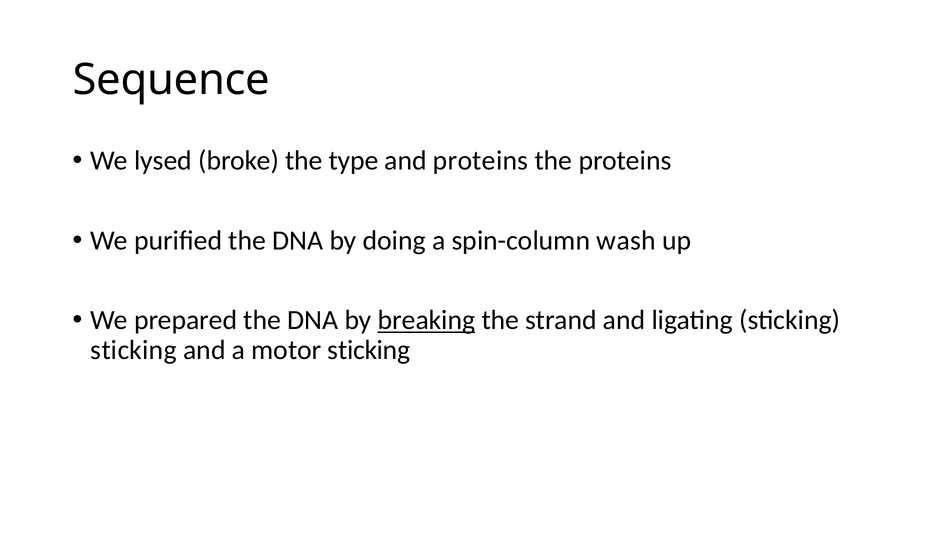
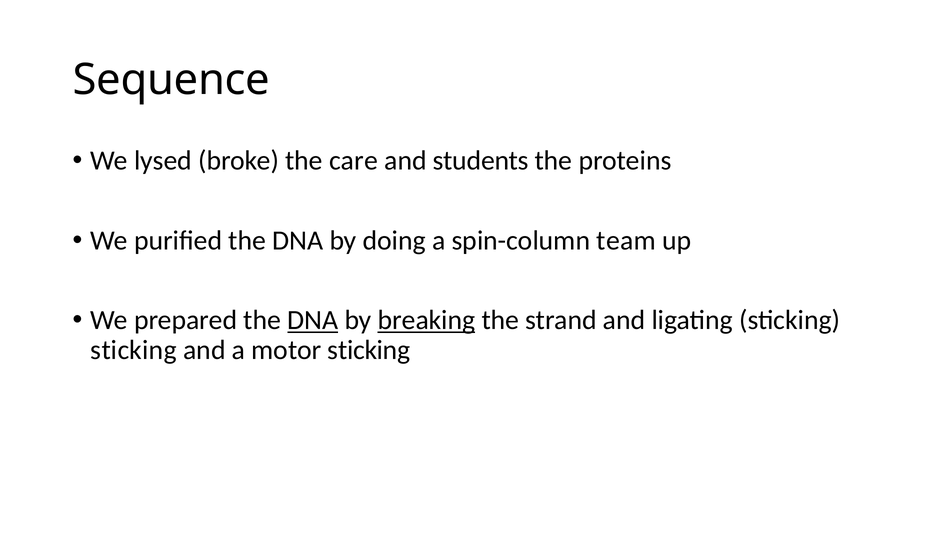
type: type -> care
and proteins: proteins -> students
wash: wash -> team
DNA at (313, 321) underline: none -> present
